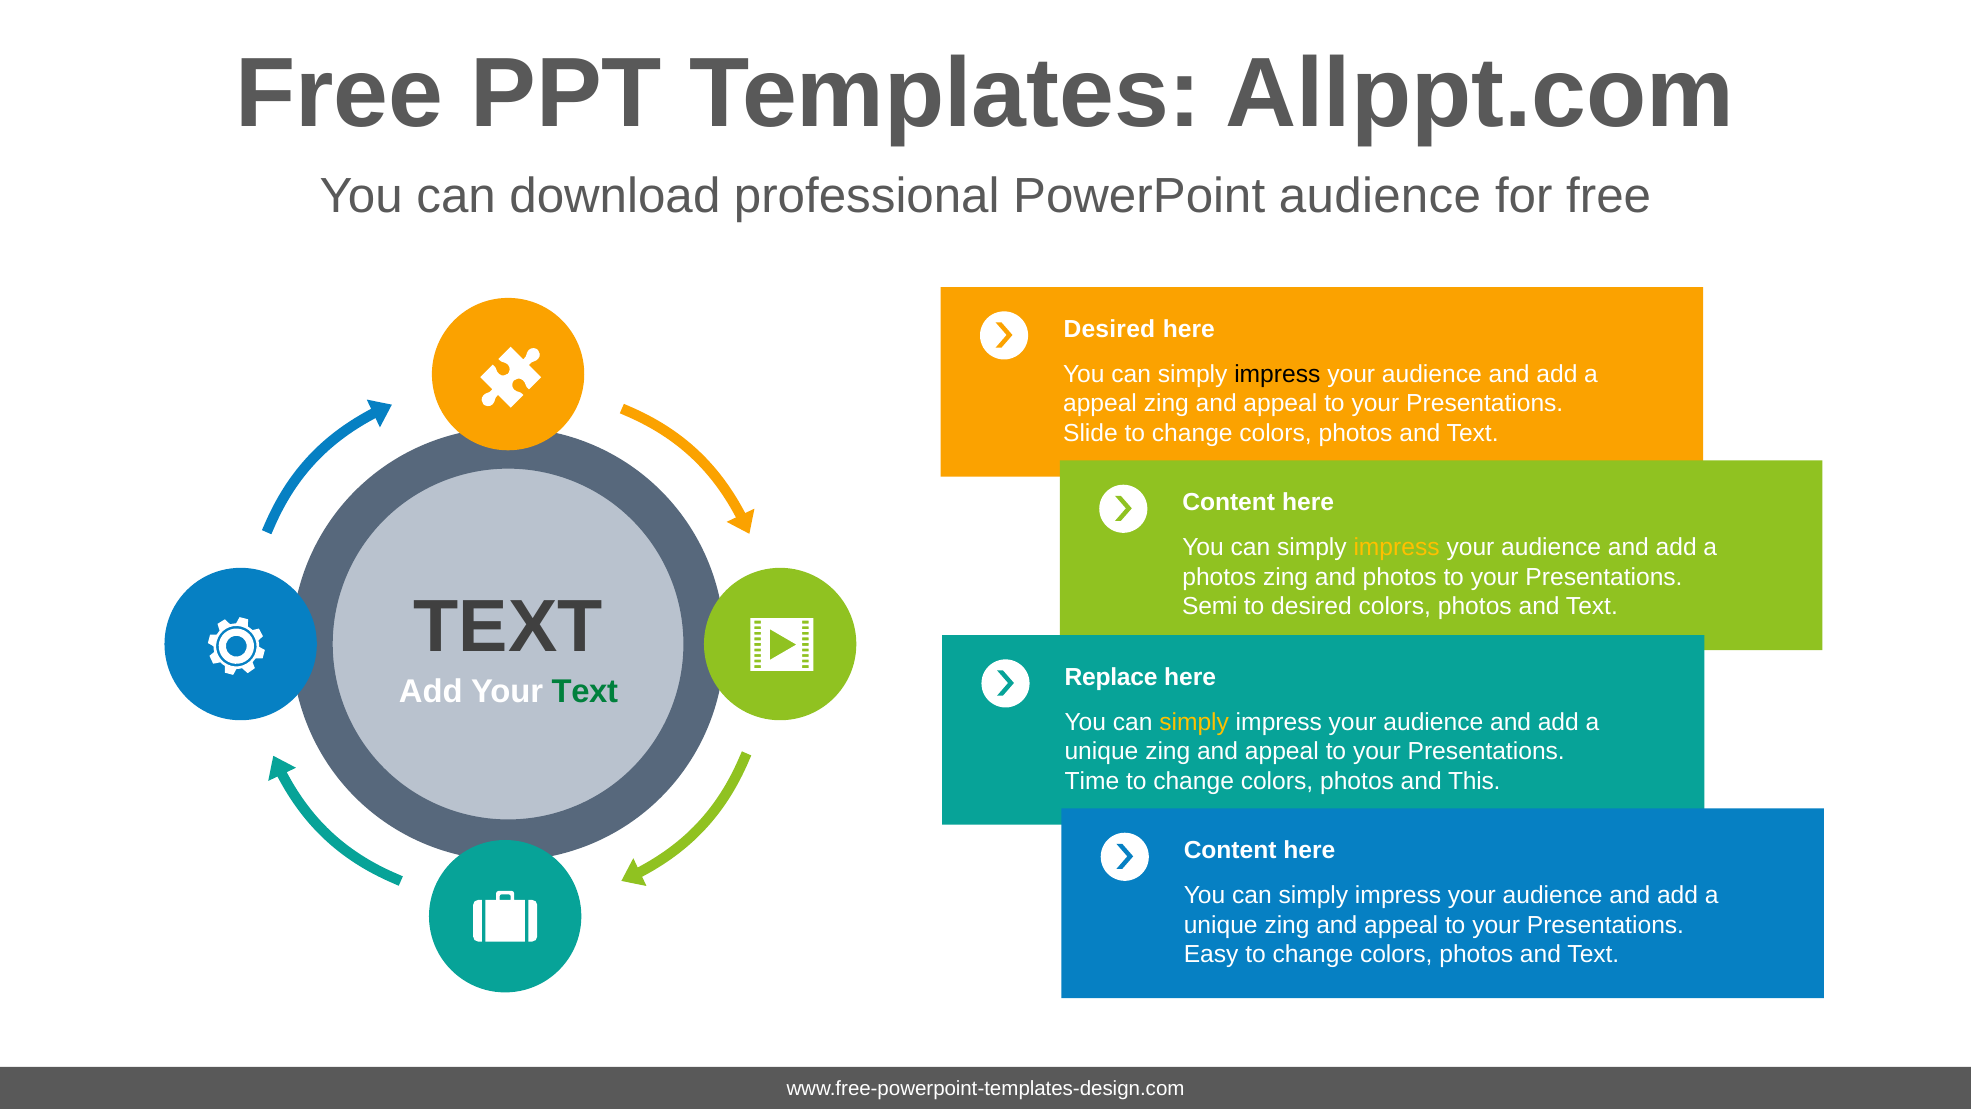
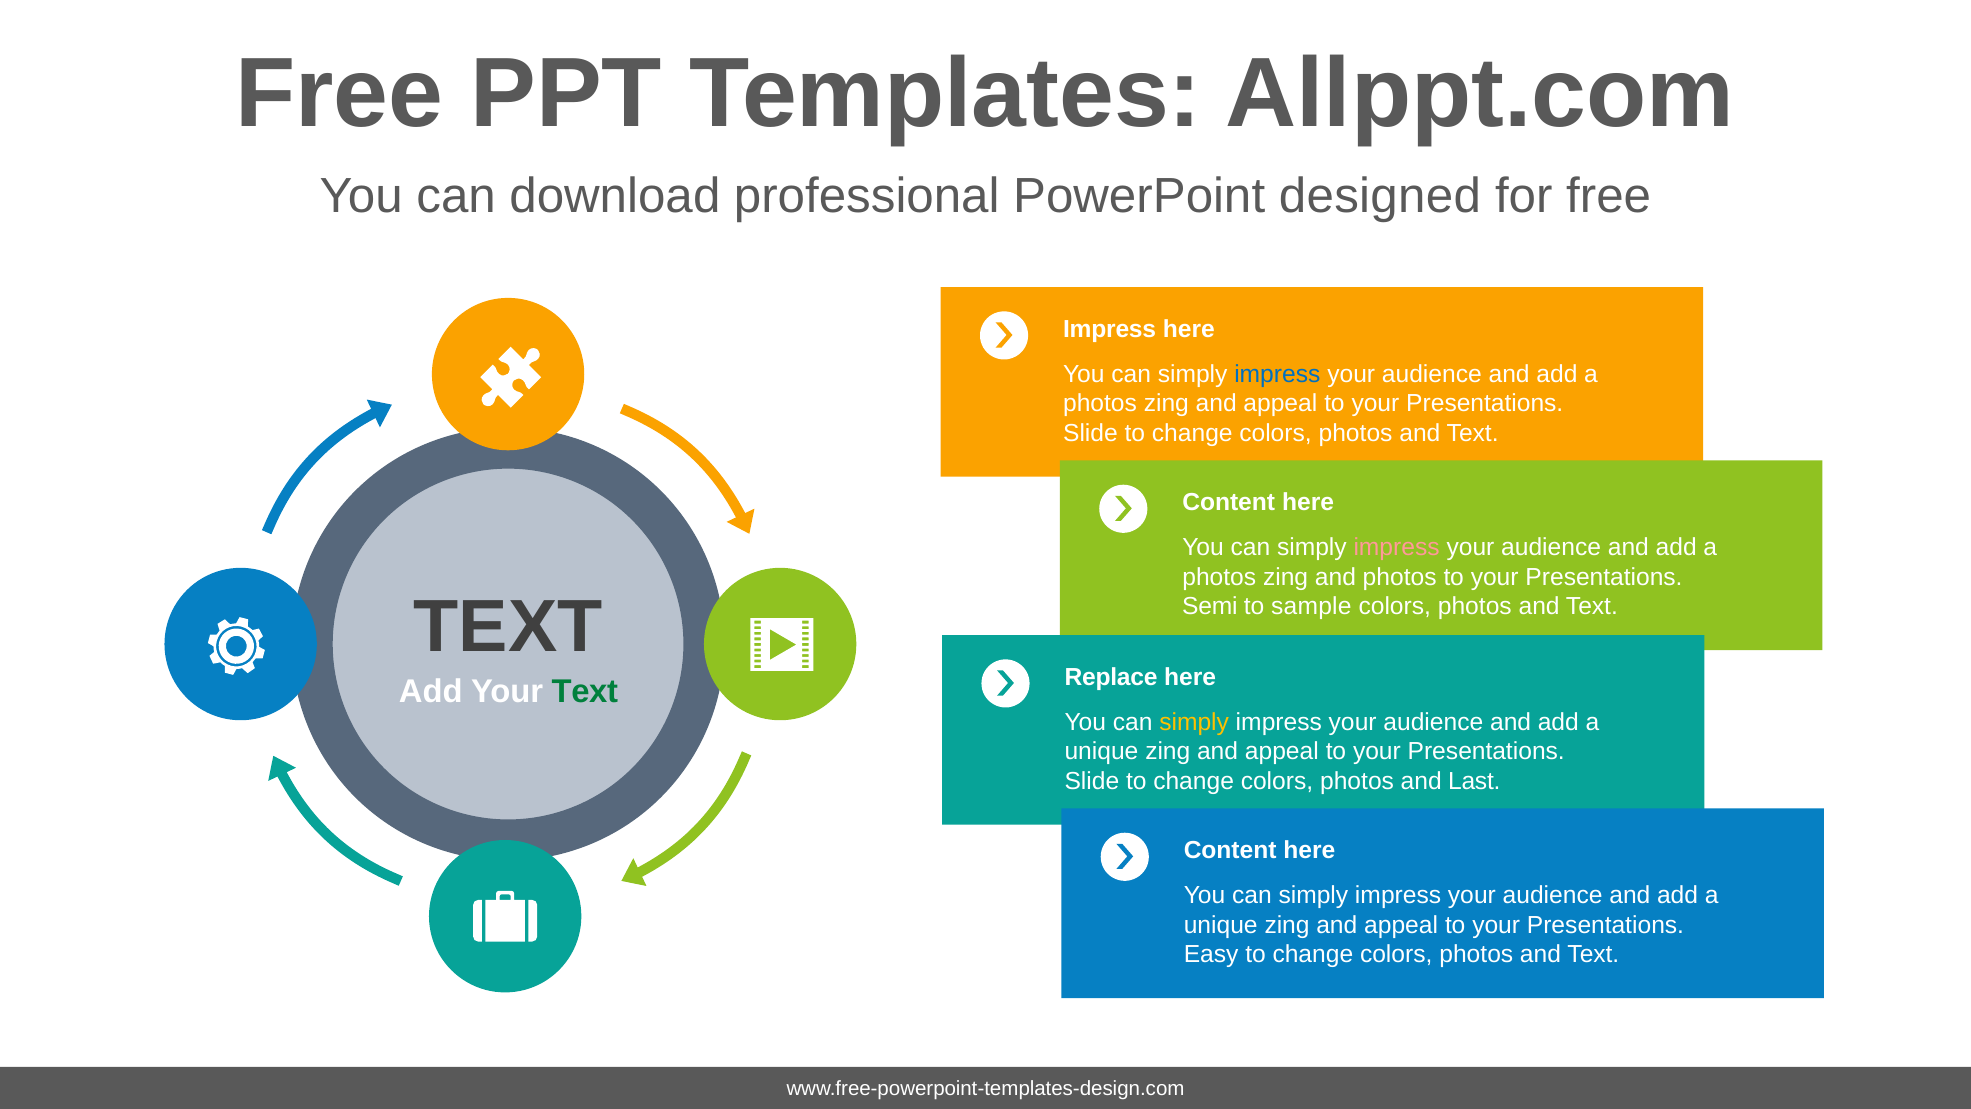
PowerPoint audience: audience -> designed
Desired at (1109, 329): Desired -> Impress
impress at (1277, 374) colour: black -> blue
appeal at (1100, 403): appeal -> photos
impress at (1397, 547) colour: yellow -> pink
to desired: desired -> sample
Time at (1092, 781): Time -> Slide
This: This -> Last
